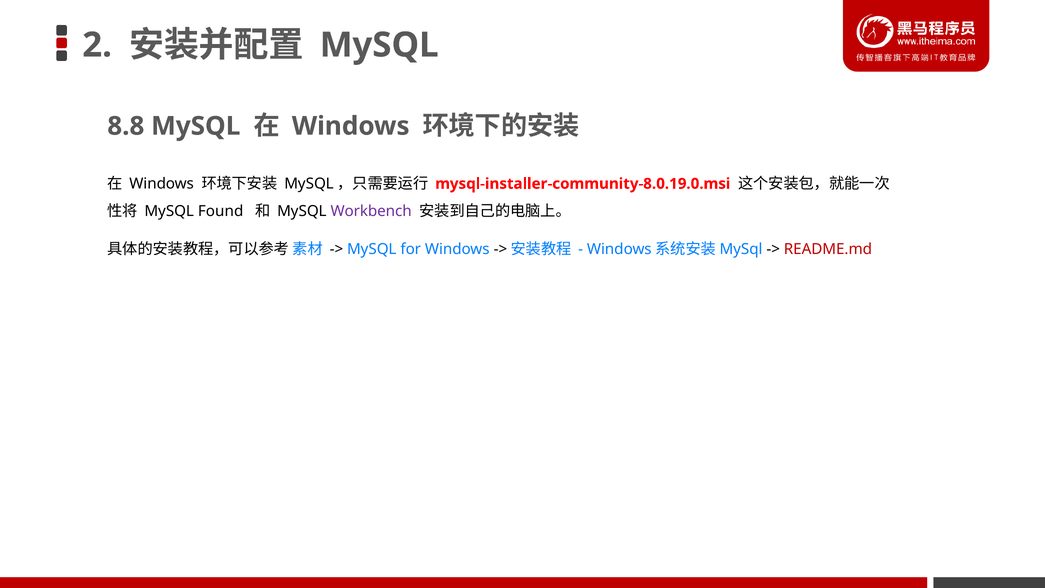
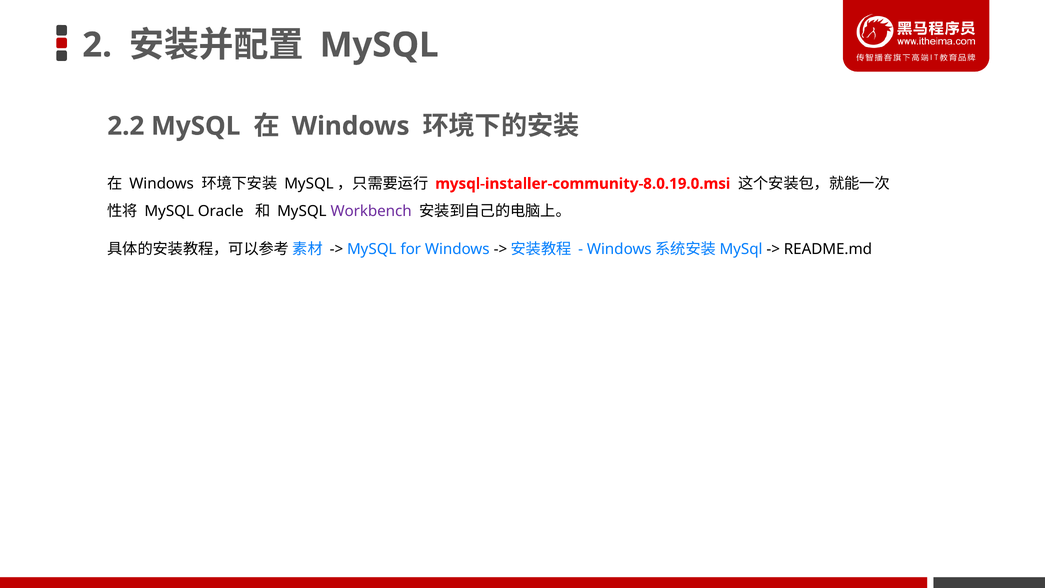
8.8: 8.8 -> 2.2
Found: Found -> Oracle
README.md colour: red -> black
